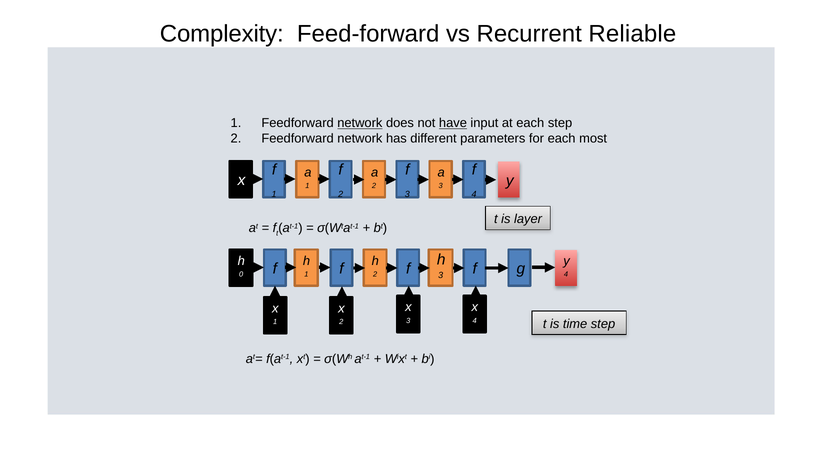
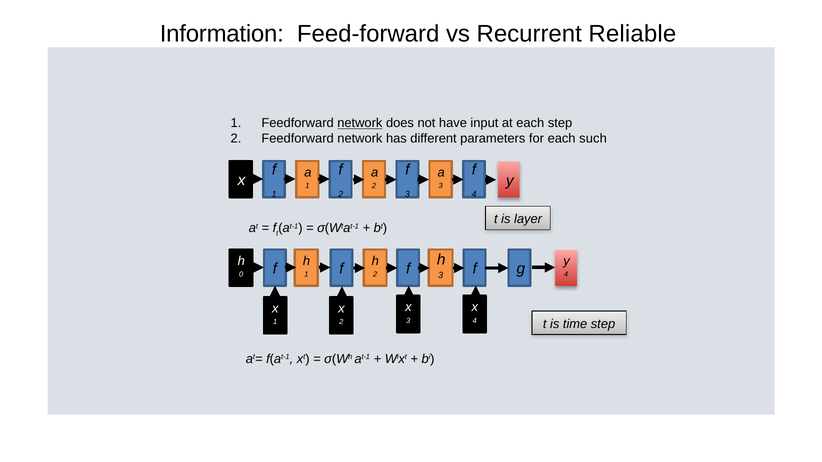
Complexity: Complexity -> Information
have underline: present -> none
most: most -> such
